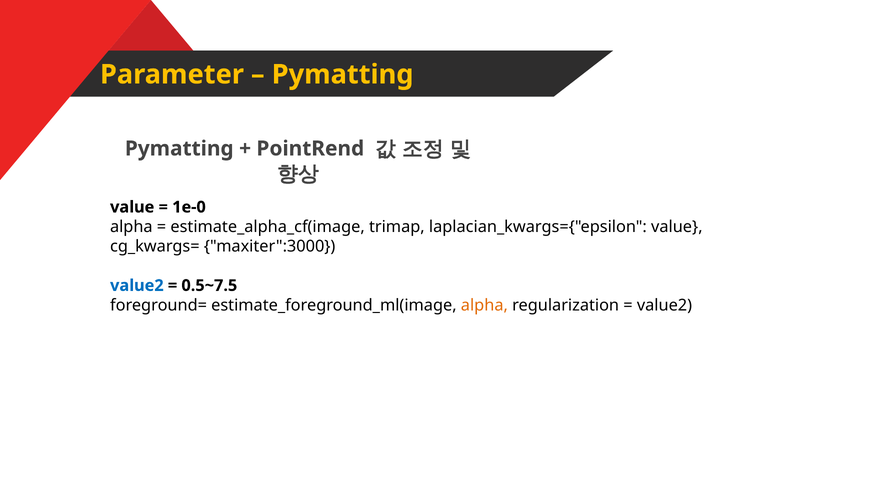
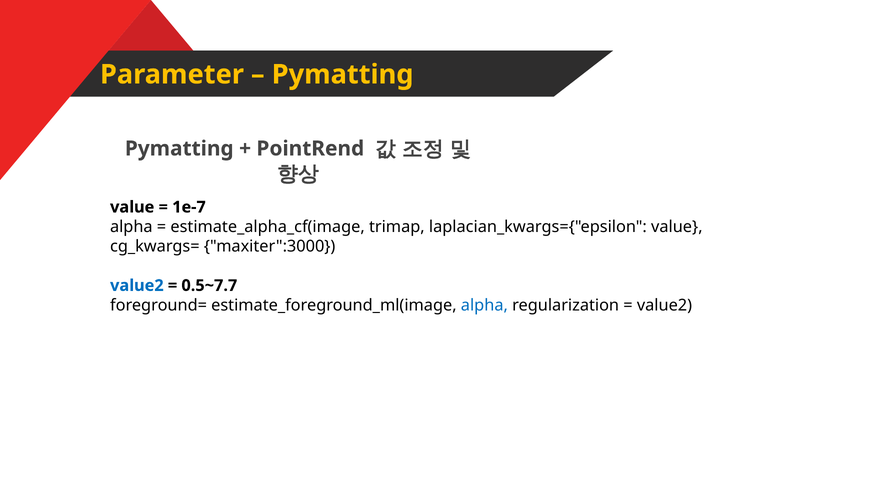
1e-0: 1e-0 -> 1e-7
0.5~7.5: 0.5~7.5 -> 0.5~7.7
alpha at (484, 305) colour: orange -> blue
